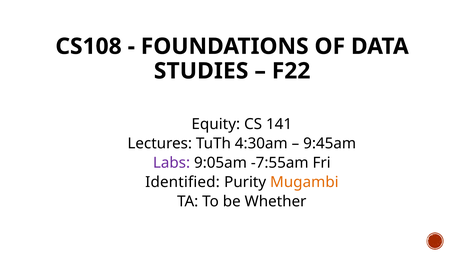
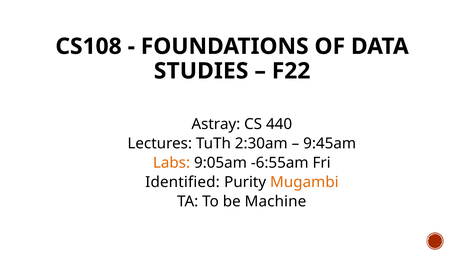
Equity: Equity -> Astray
141: 141 -> 440
4:30am: 4:30am -> 2:30am
Labs colour: purple -> orange
-7:55am: -7:55am -> -6:55am
Whether: Whether -> Machine
